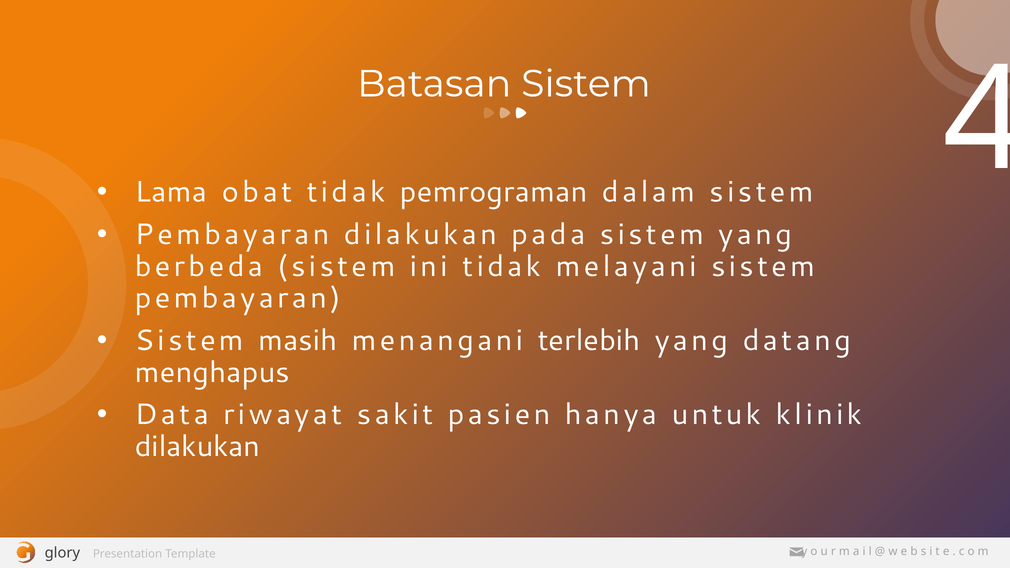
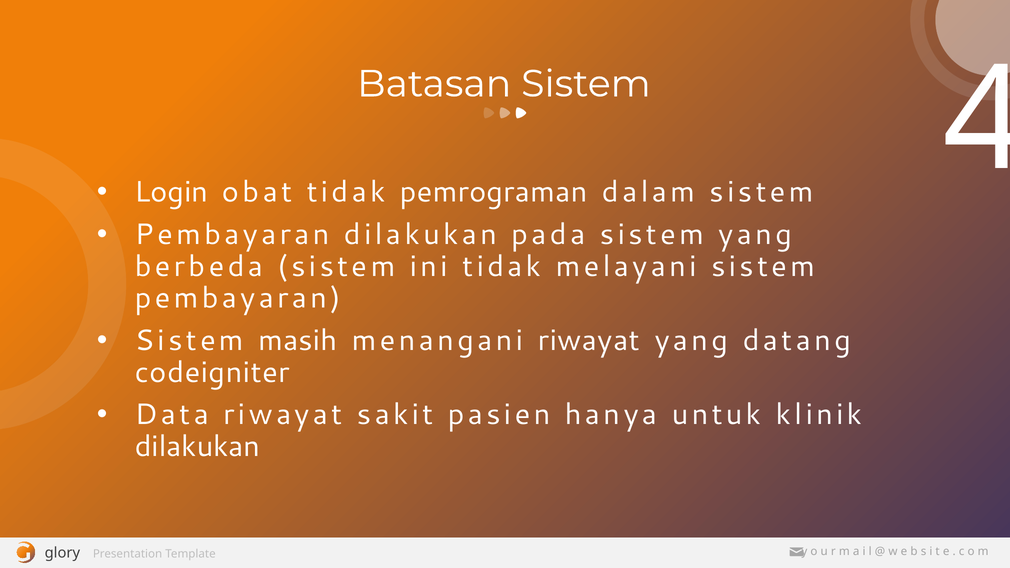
Lama: Lama -> Login
menangani terlebih: terlebih -> riwayat
menghapus: menghapus -> codeigniter
